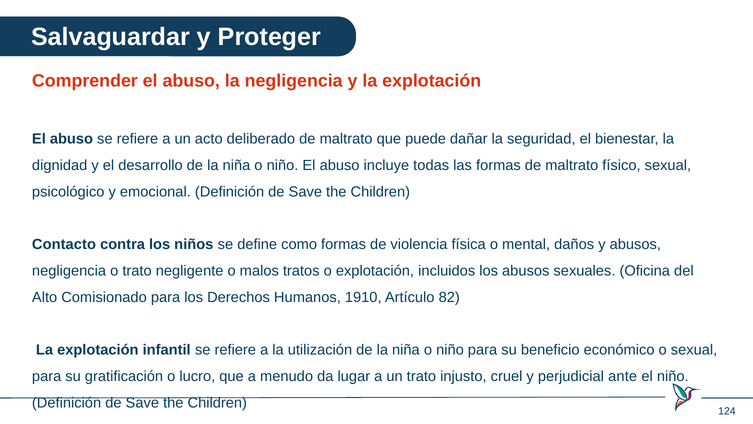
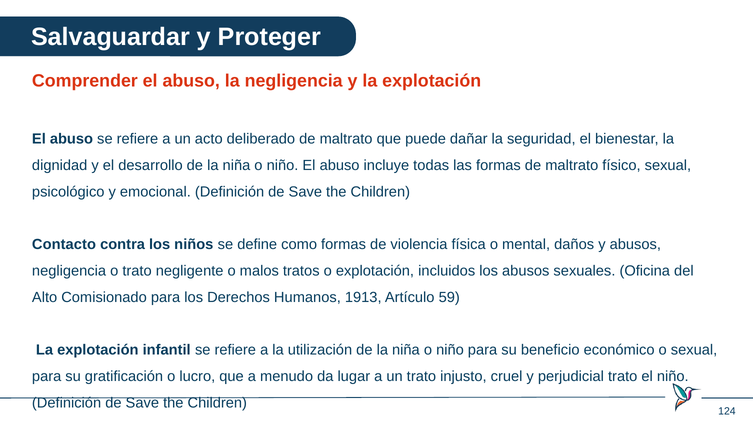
1910: 1910 -> 1913
82: 82 -> 59
perjudicial ante: ante -> trato
